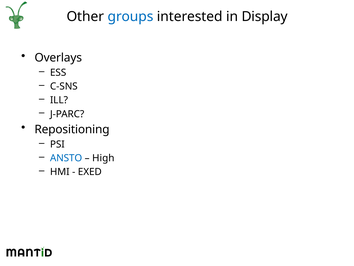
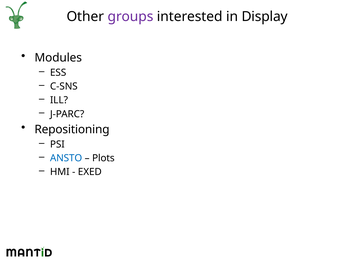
groups colour: blue -> purple
Overlays: Overlays -> Modules
High: High -> Plots
